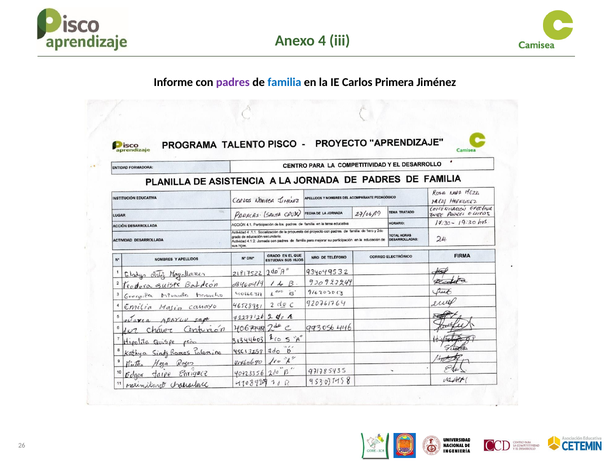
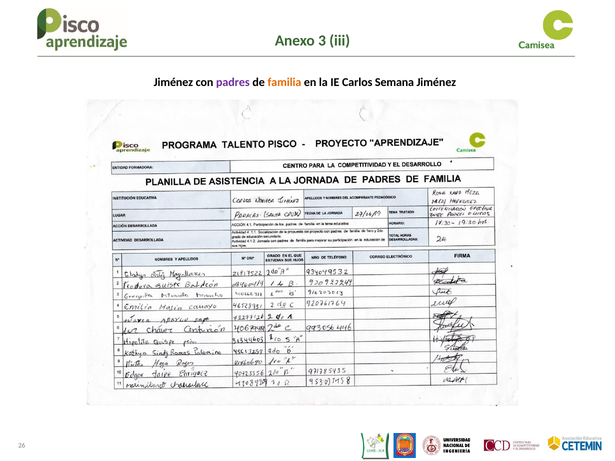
4: 4 -> 3
Informe at (173, 82): Informe -> Jiménez
familia colour: blue -> orange
Primera: Primera -> Semana
